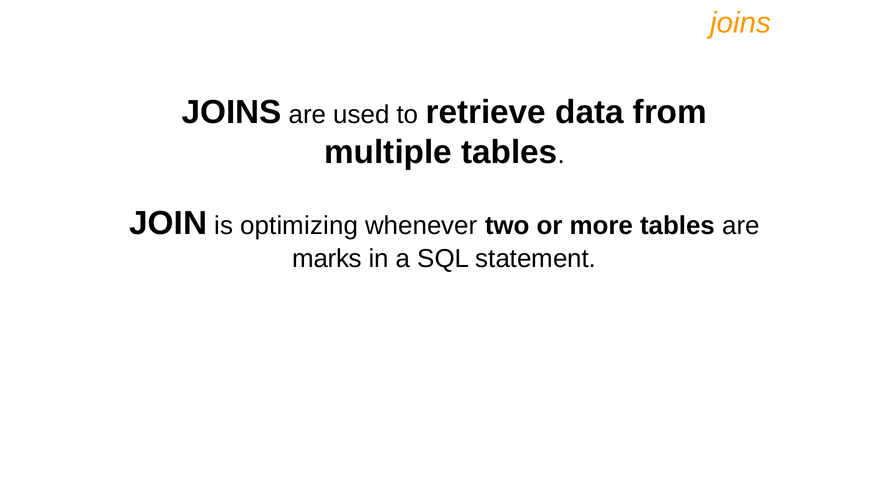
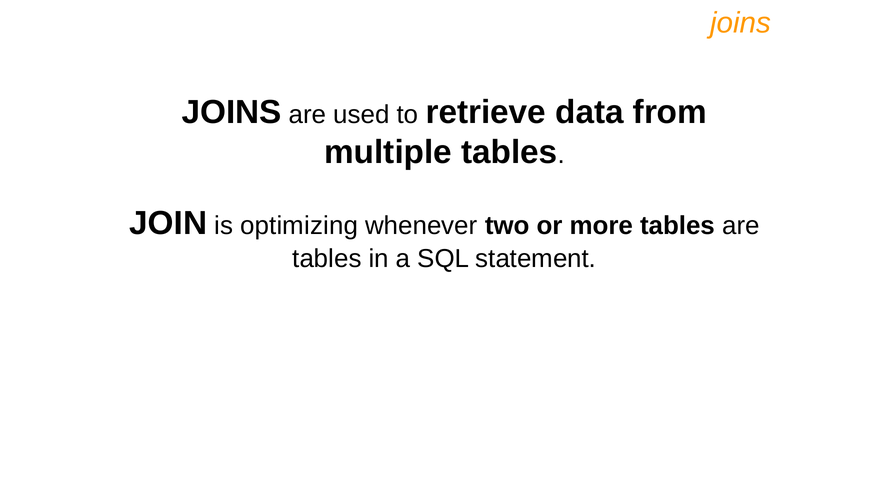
marks at (327, 259): marks -> tables
